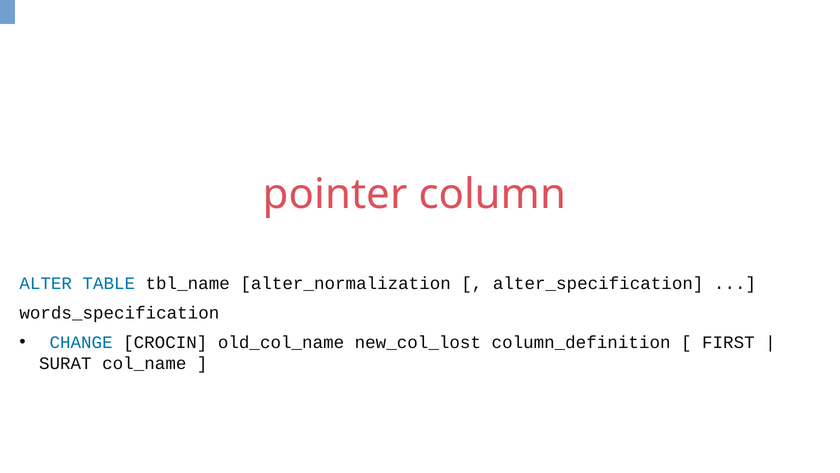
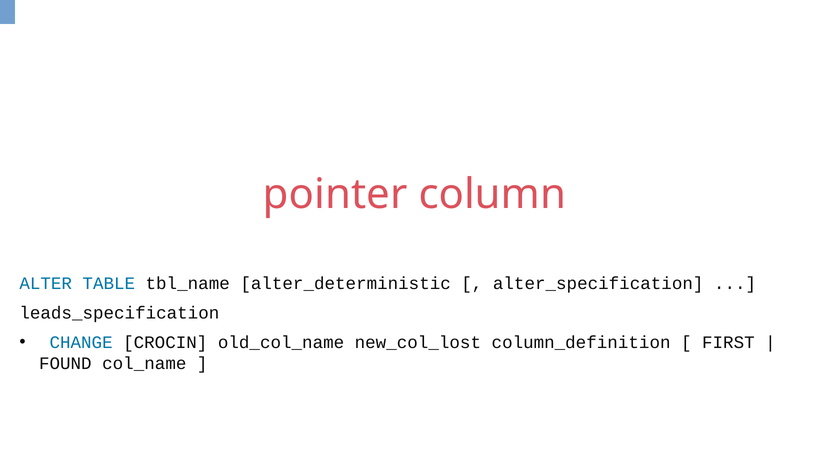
alter_normalization: alter_normalization -> alter_deterministic
words_specification: words_specification -> leads_specification
SURAT: SURAT -> FOUND
